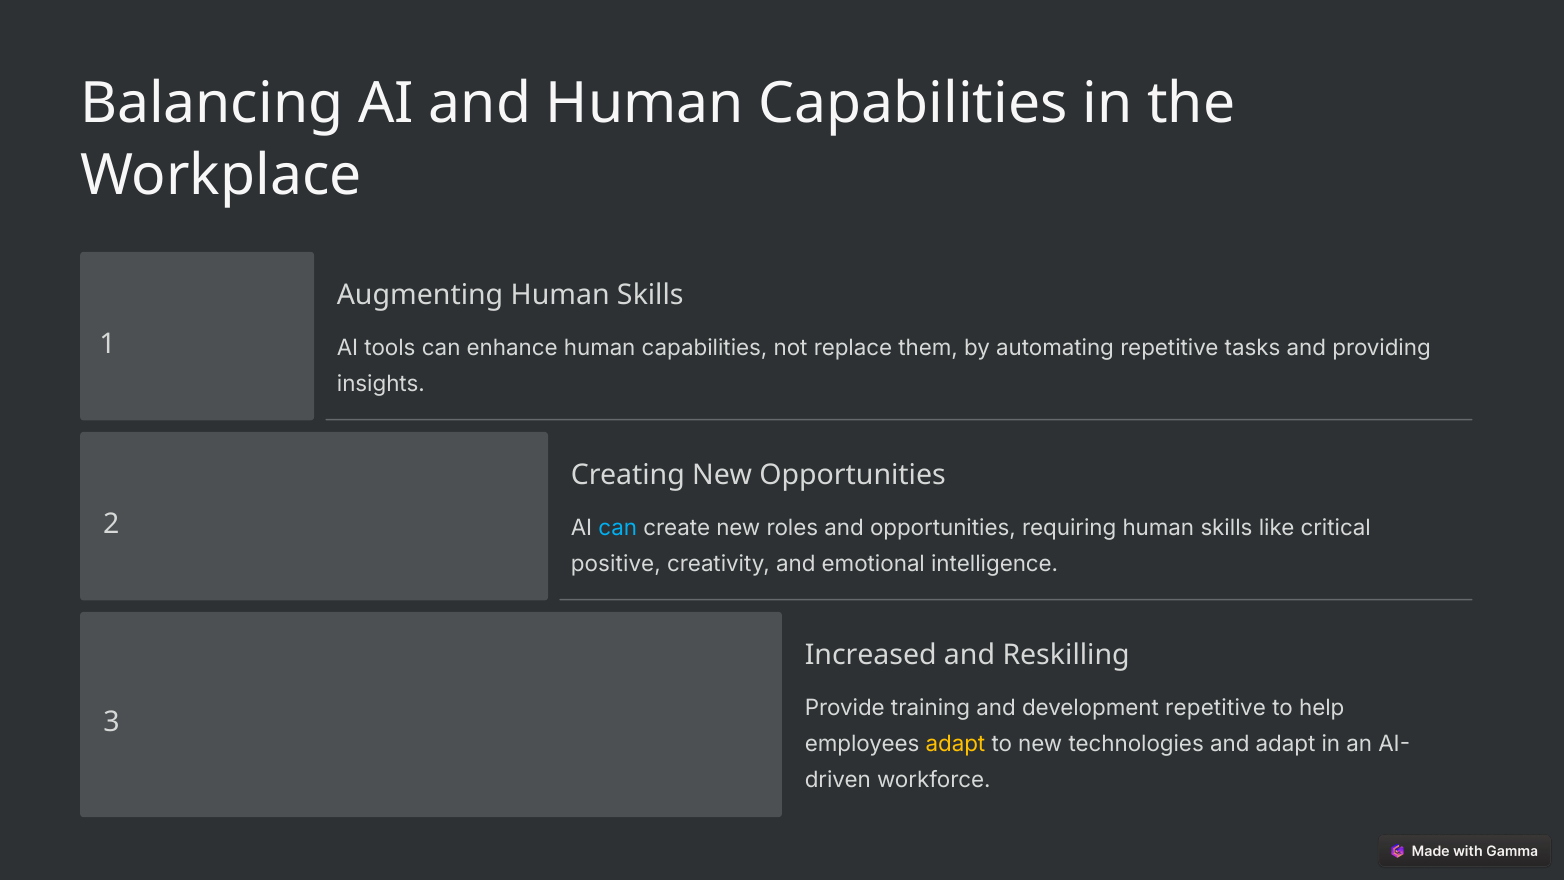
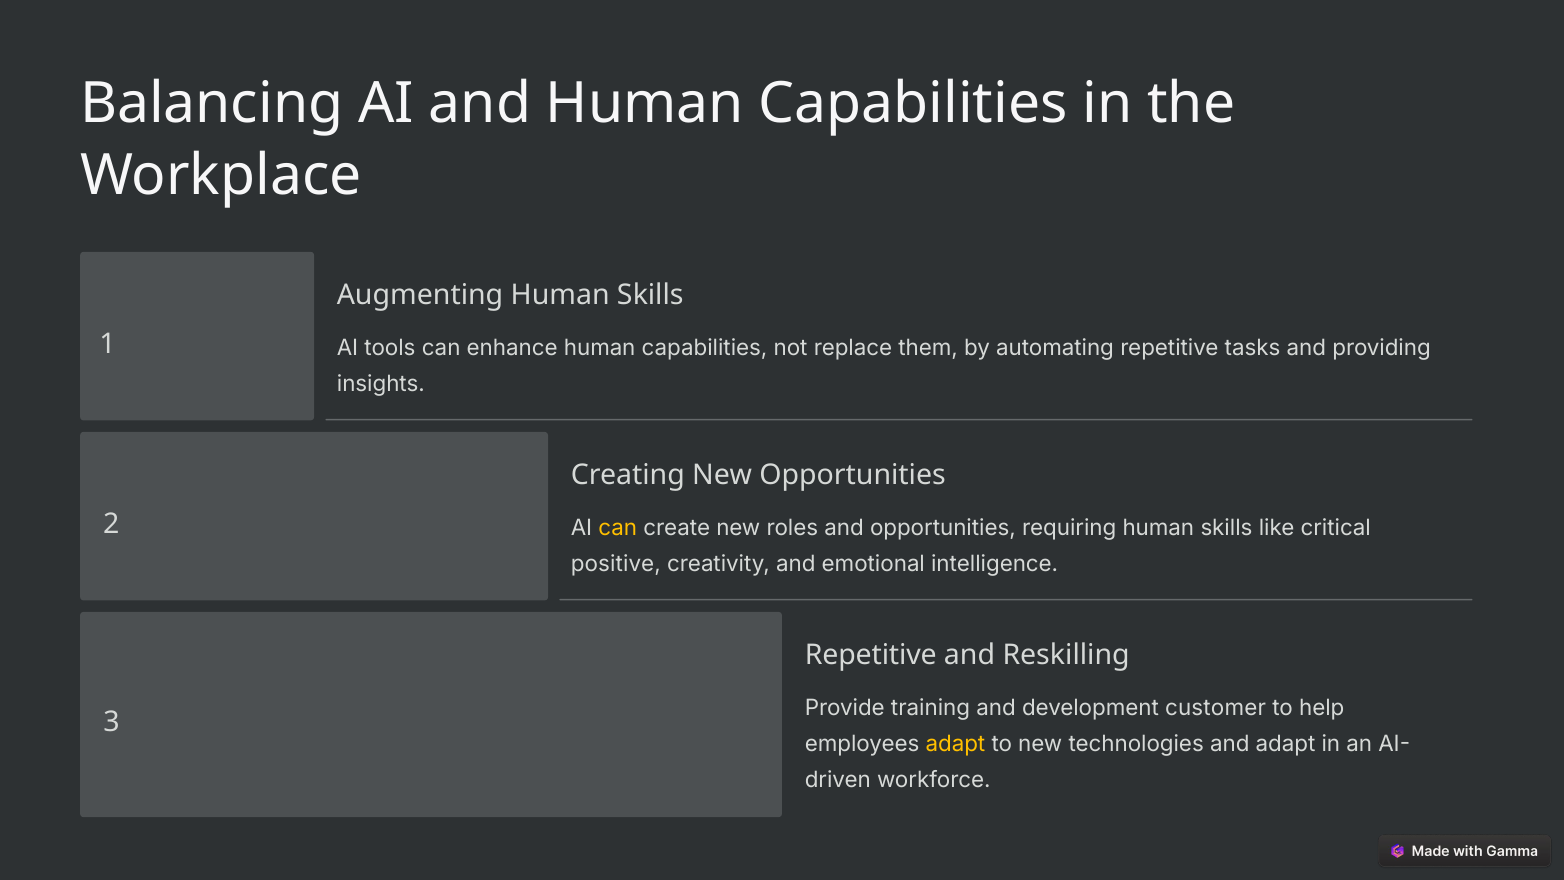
can at (618, 528) colour: light blue -> yellow
Increased at (871, 655): Increased -> Repetitive
development repetitive: repetitive -> customer
